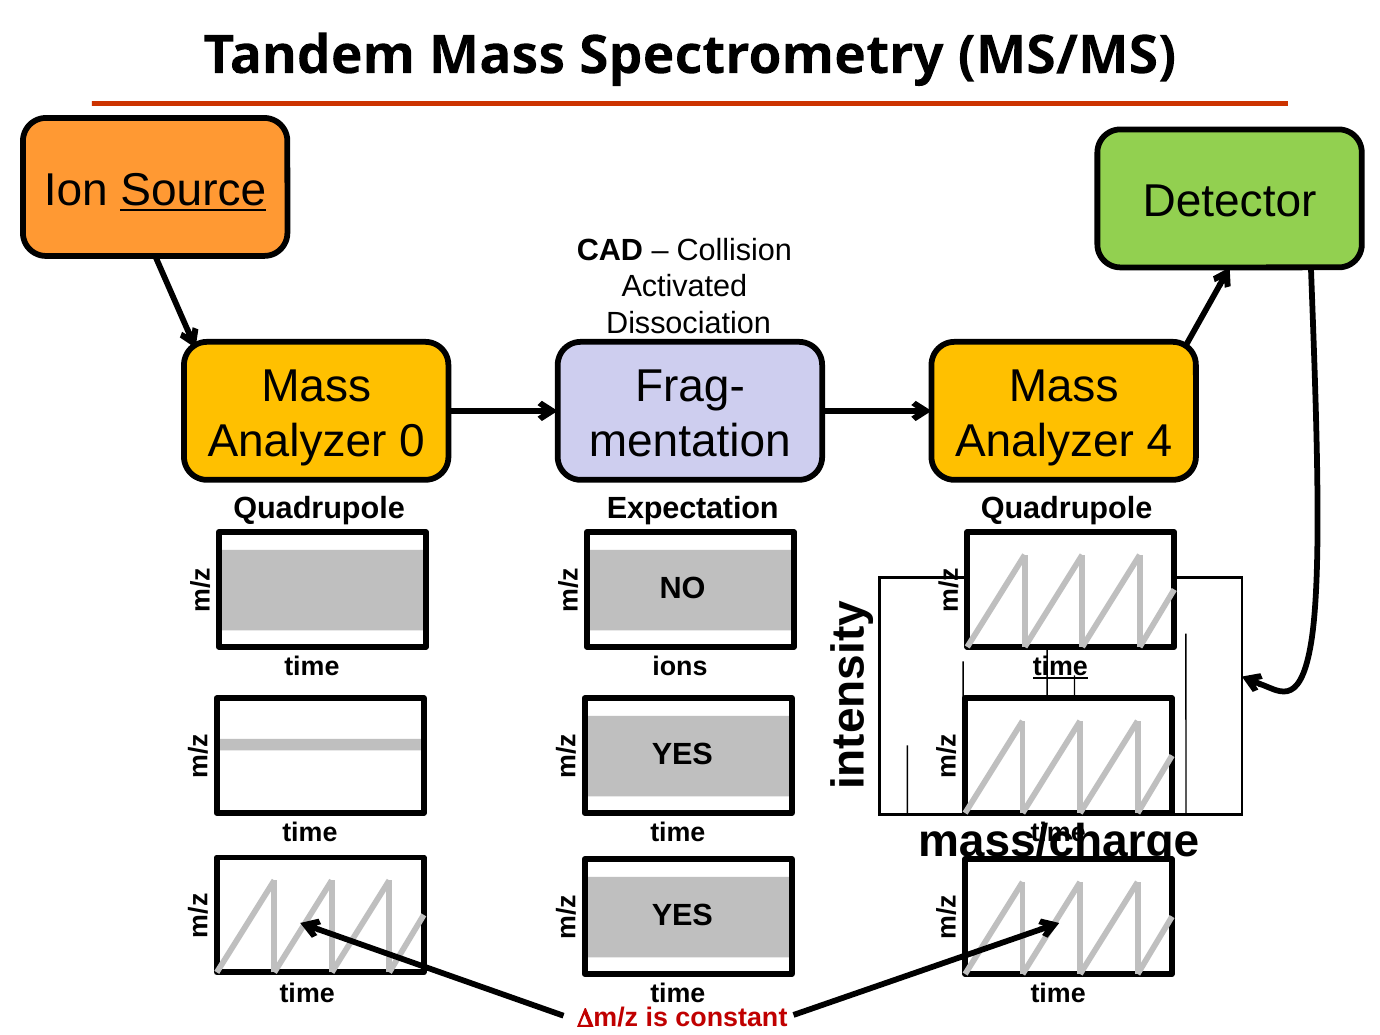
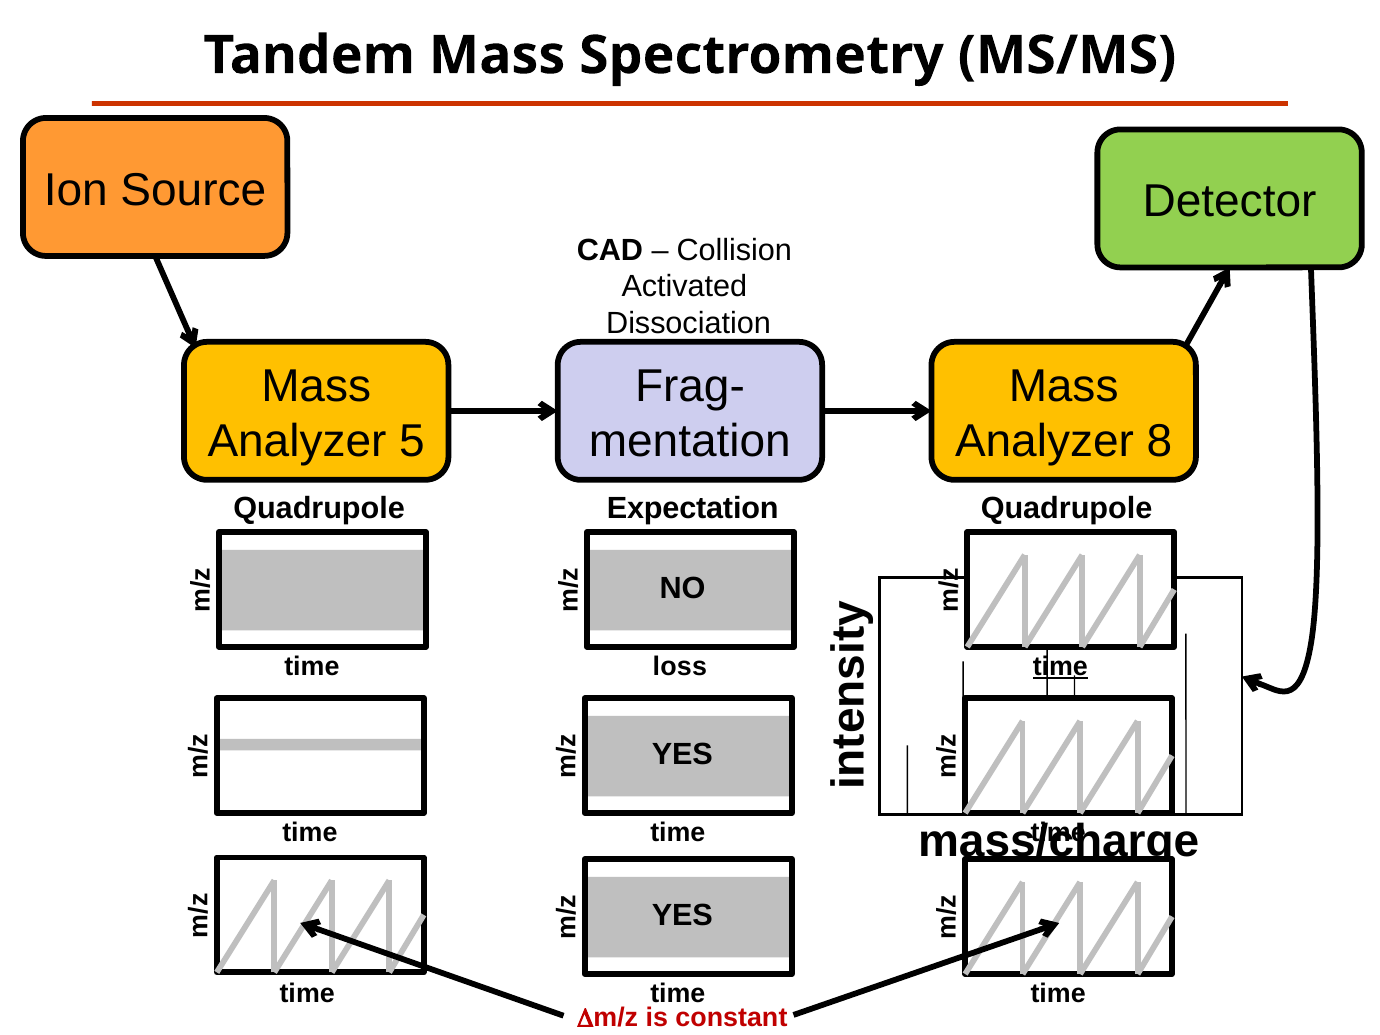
Source underline: present -> none
0: 0 -> 5
4: 4 -> 8
ions: ions -> loss
